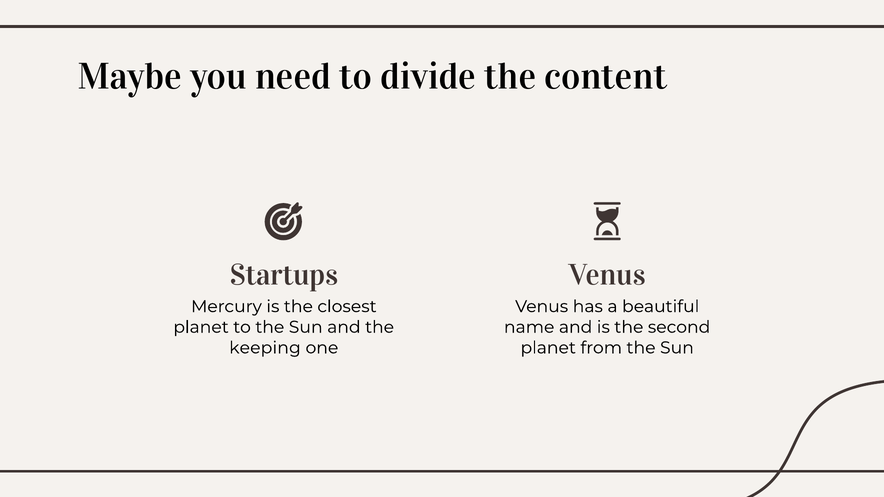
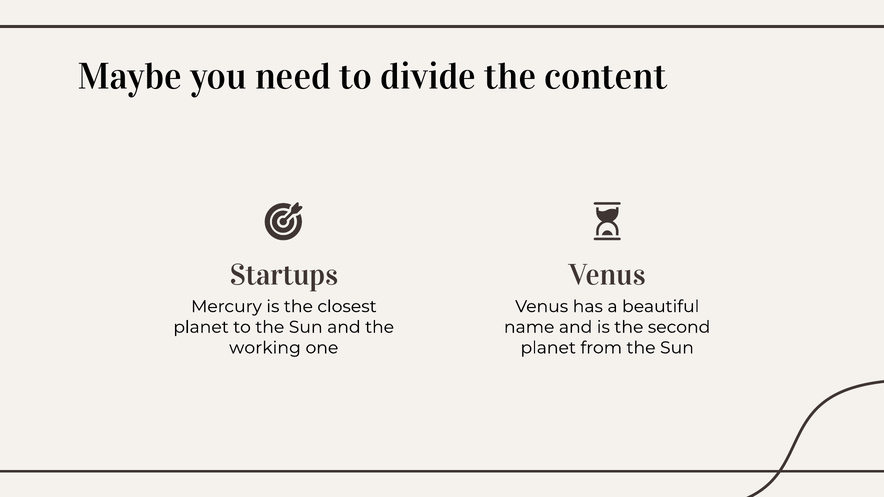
keeping: keeping -> working
